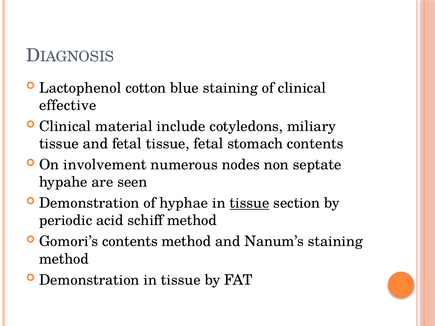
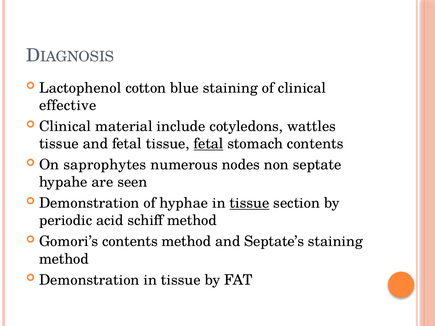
miliary: miliary -> wattles
fetal at (209, 144) underline: none -> present
involvement: involvement -> saprophytes
Nanum’s: Nanum’s -> Septate’s
